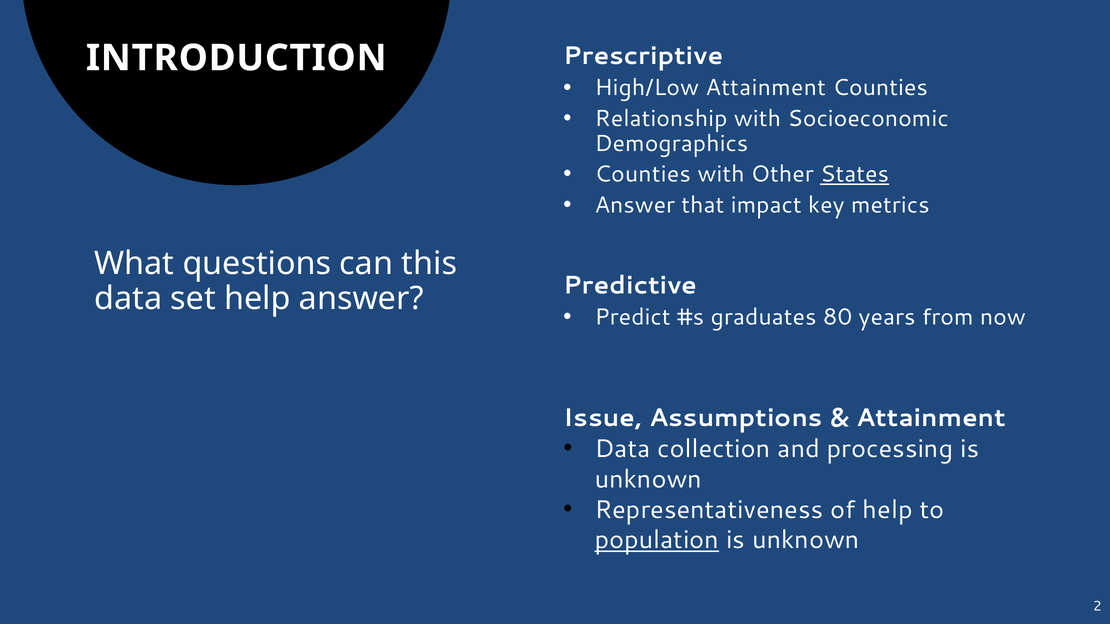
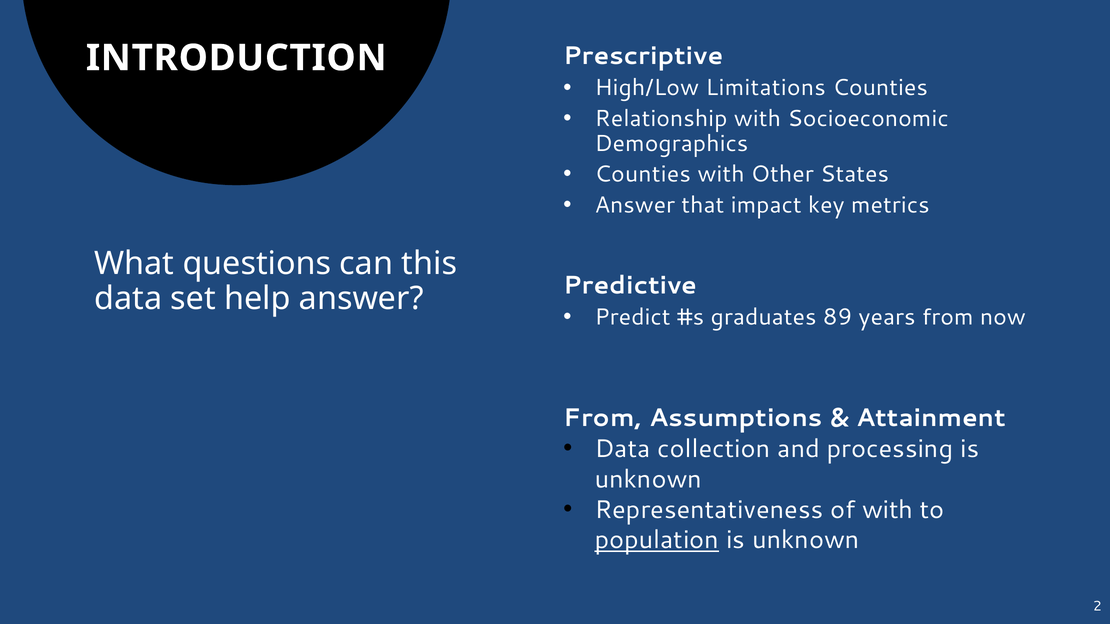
High/Low Attainment: Attainment -> Limitations
States underline: present -> none
80: 80 -> 89
Issue at (603, 418): Issue -> From
of help: help -> with
